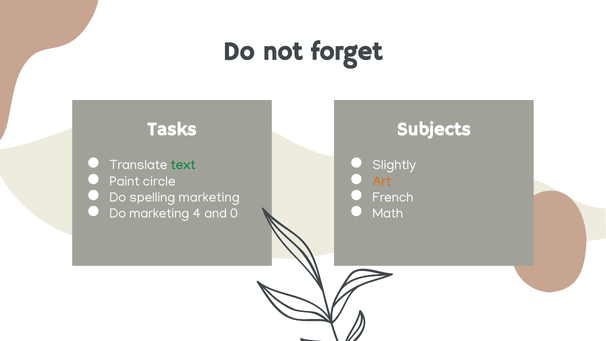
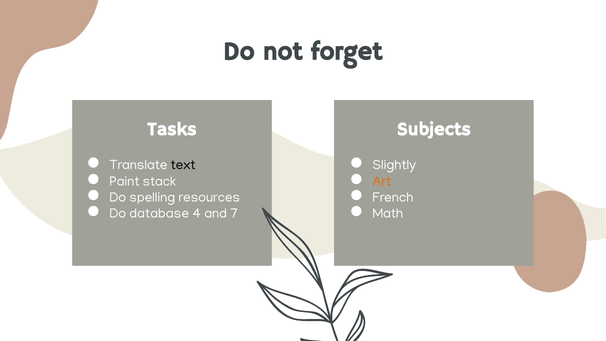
text colour: green -> black
circle: circle -> stack
spelling marketing: marketing -> resources
Do marketing: marketing -> database
0: 0 -> 7
